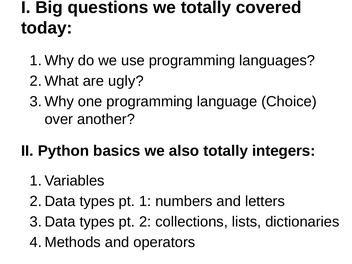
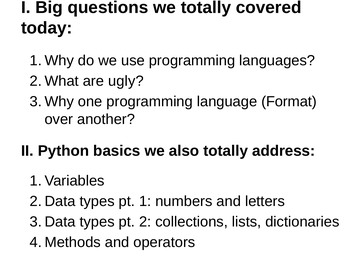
Choice: Choice -> Format
integers: integers -> address
